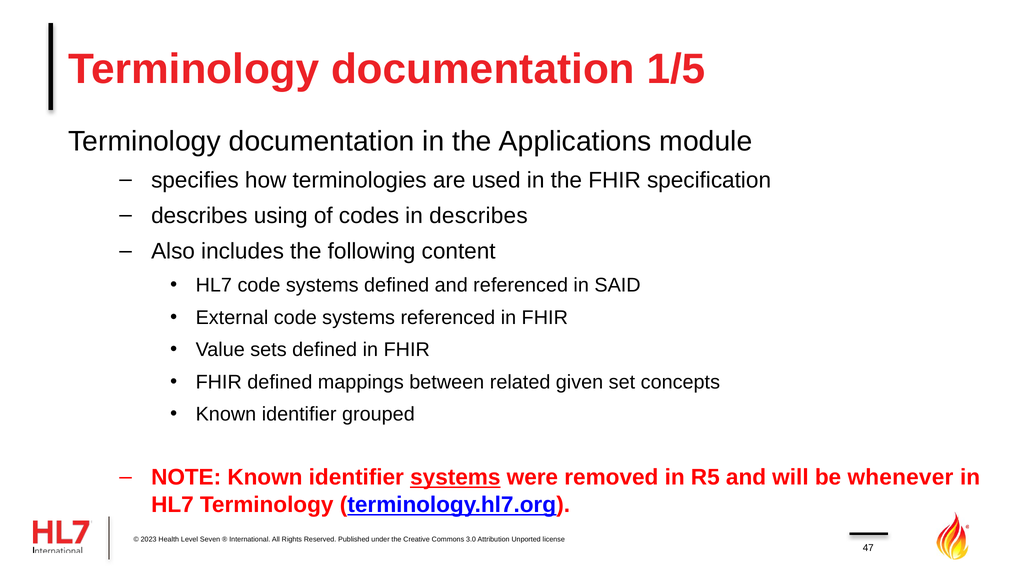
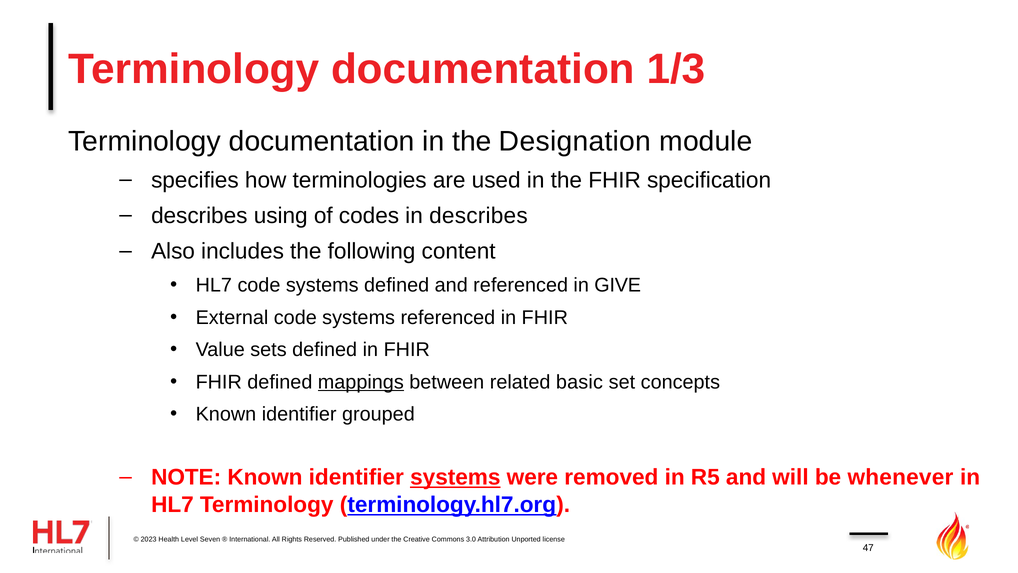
1/5: 1/5 -> 1/3
Applications: Applications -> Designation
SAID: SAID -> GIVE
mappings underline: none -> present
given: given -> basic
